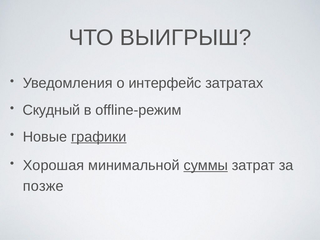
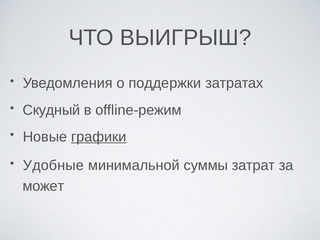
интерфейс: интерфейс -> поддержки
Хорошая: Хорошая -> Удобные
суммы underline: present -> none
позже: позже -> может
